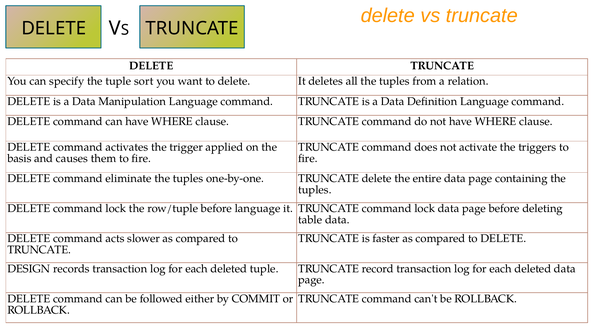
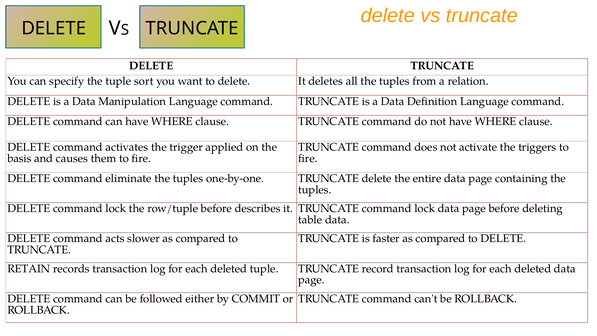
before language: language -> describes
DESIGN: DESIGN -> RETAIN
